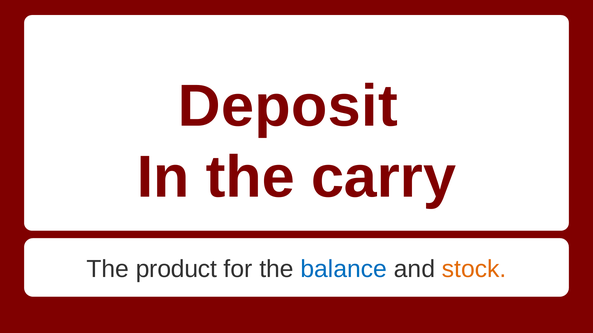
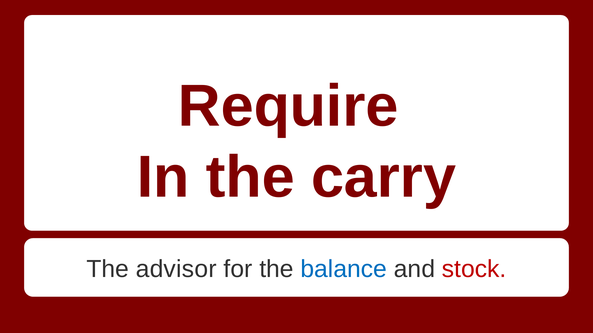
Deposit: Deposit -> Require
product: product -> advisor
stock colour: orange -> red
